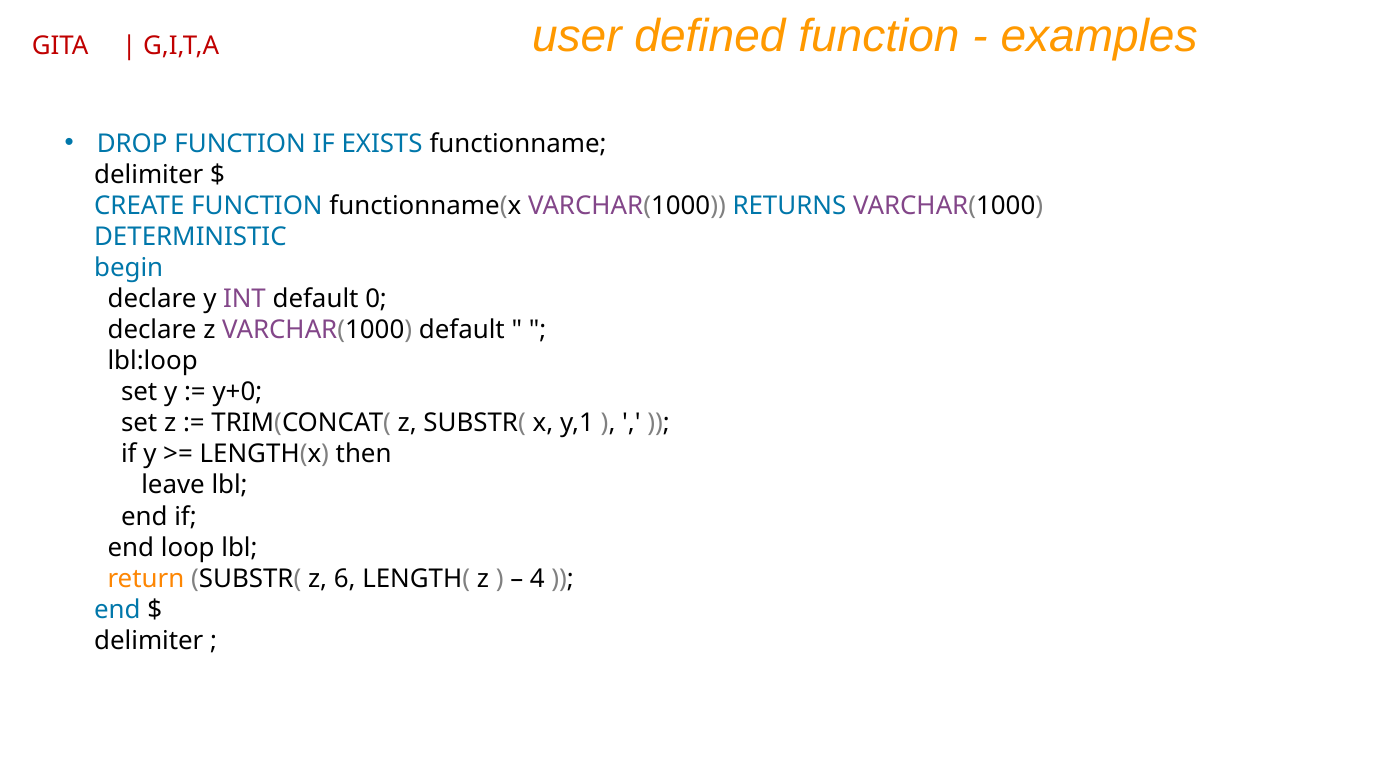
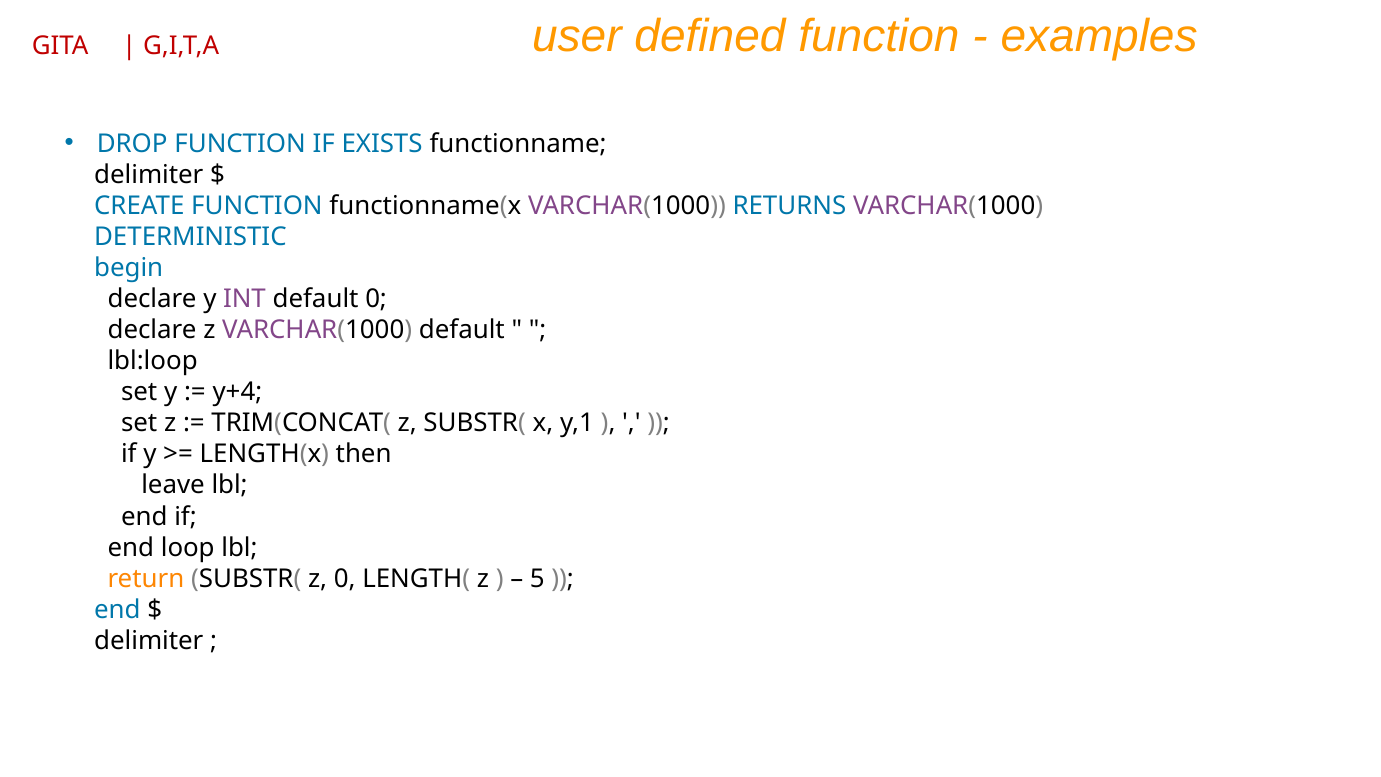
y+0: y+0 -> y+4
z 6: 6 -> 0
4: 4 -> 5
